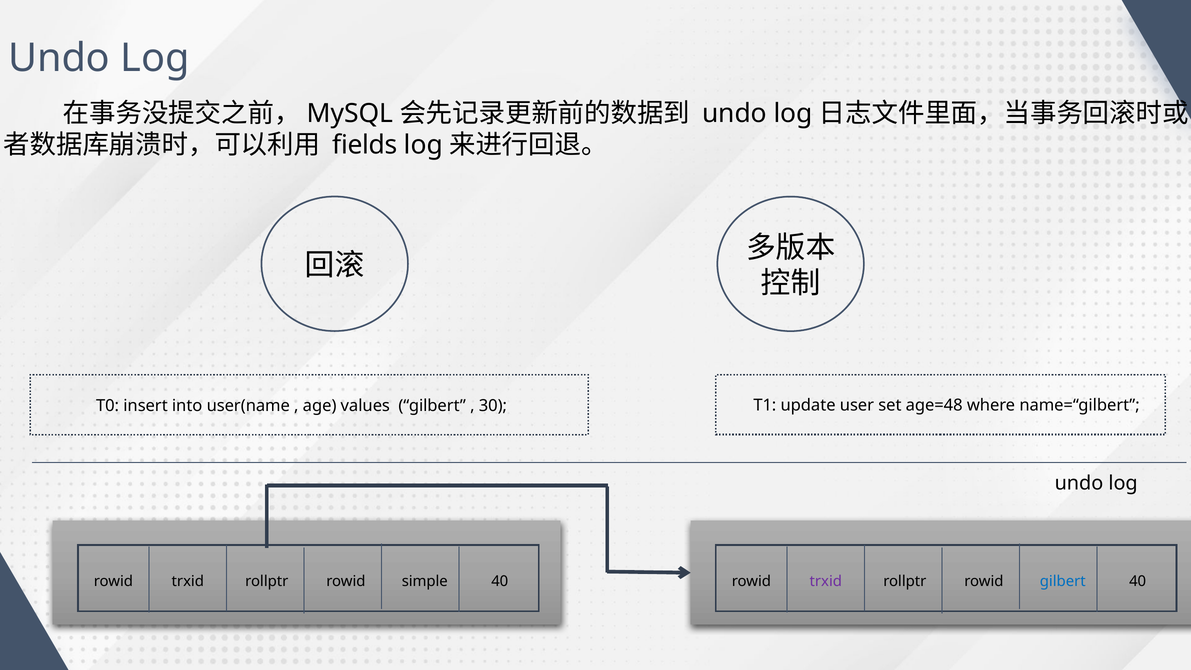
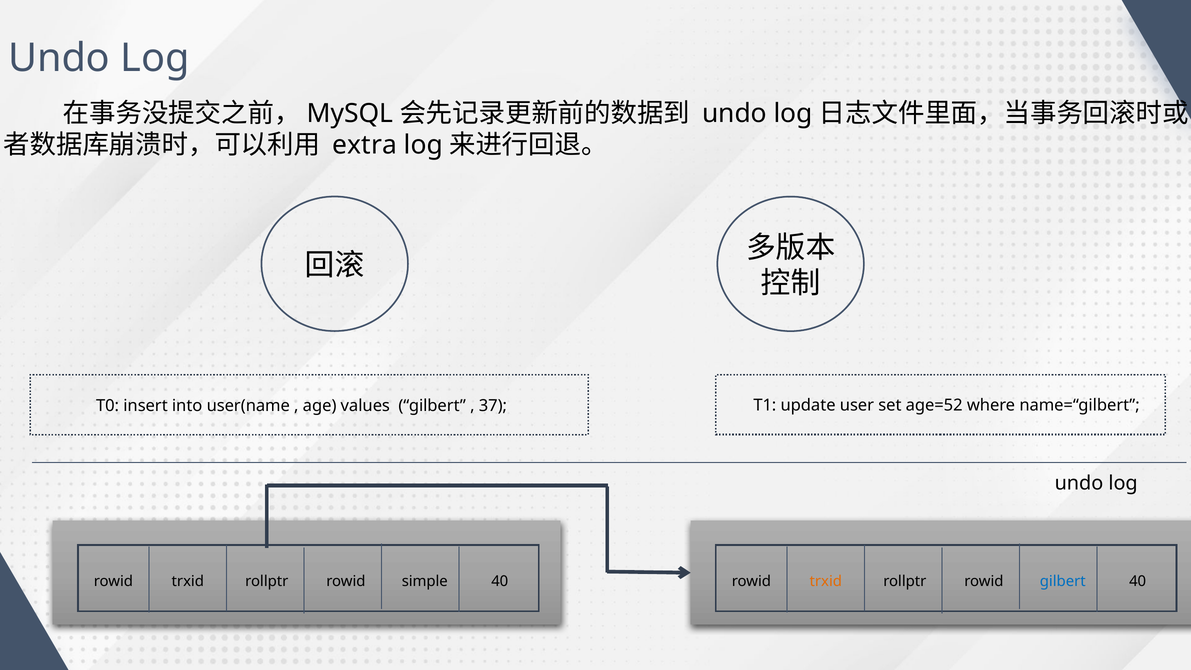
fields: fields -> extra
30: 30 -> 37
age=48: age=48 -> age=52
trxid at (826, 581) colour: purple -> orange
